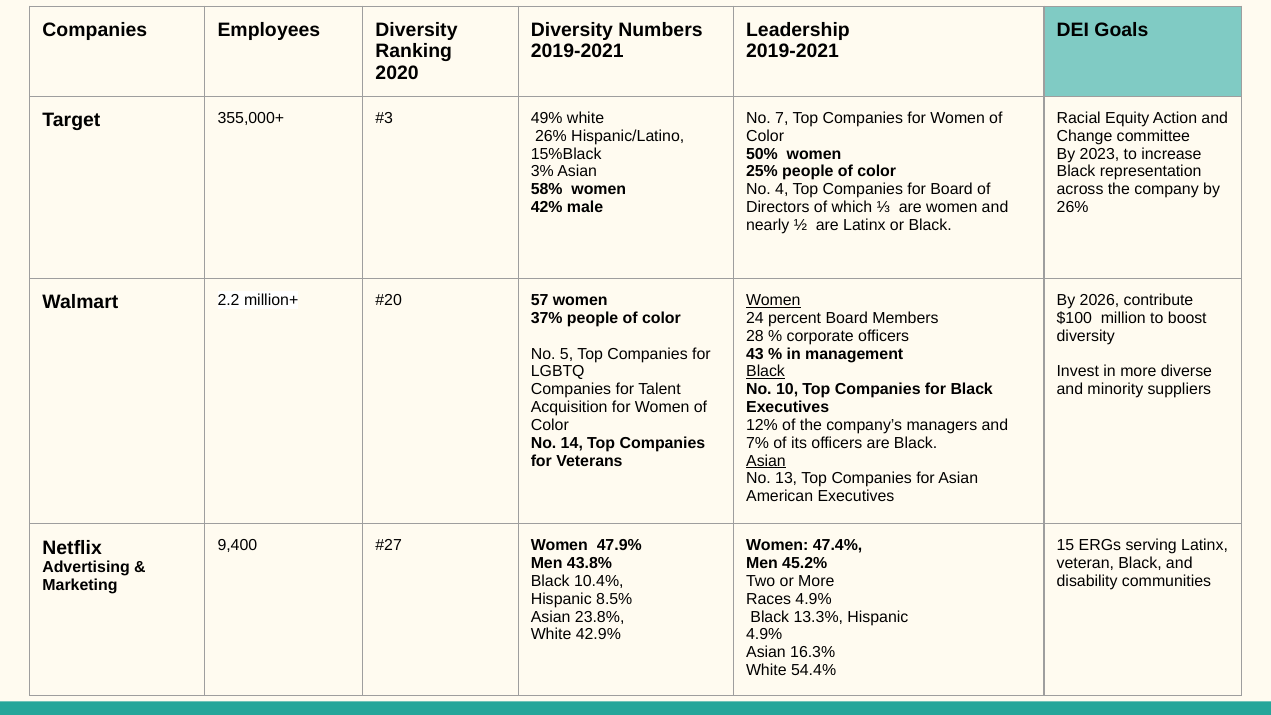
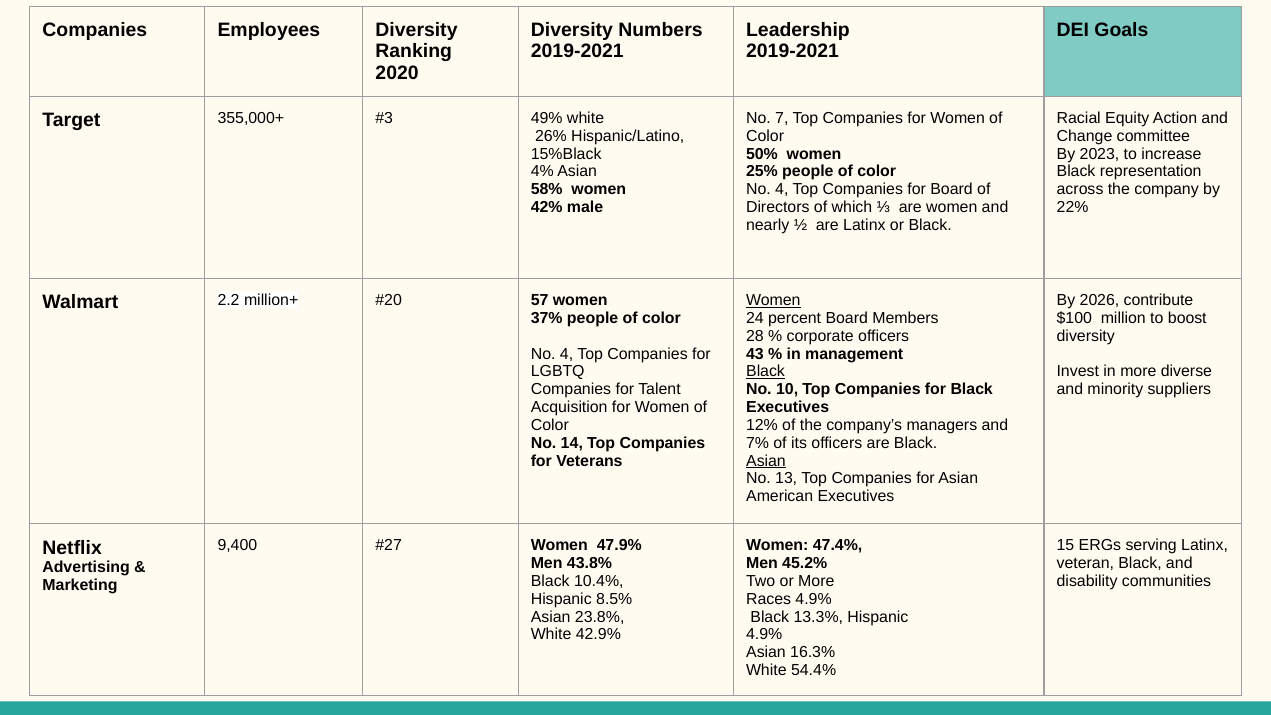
3%: 3% -> 4%
26% at (1073, 207): 26% -> 22%
5 at (567, 354): 5 -> 4
